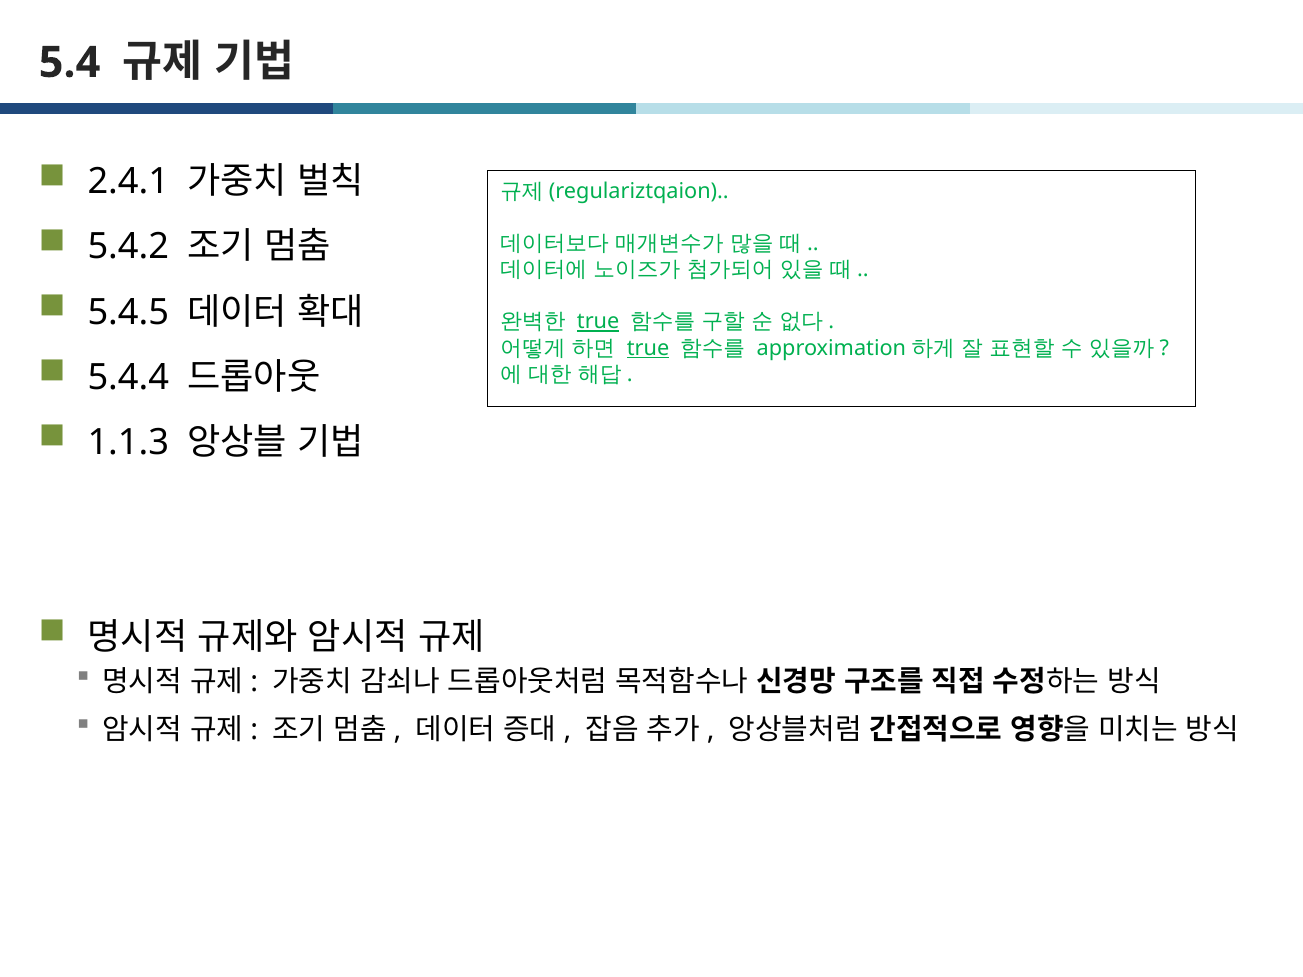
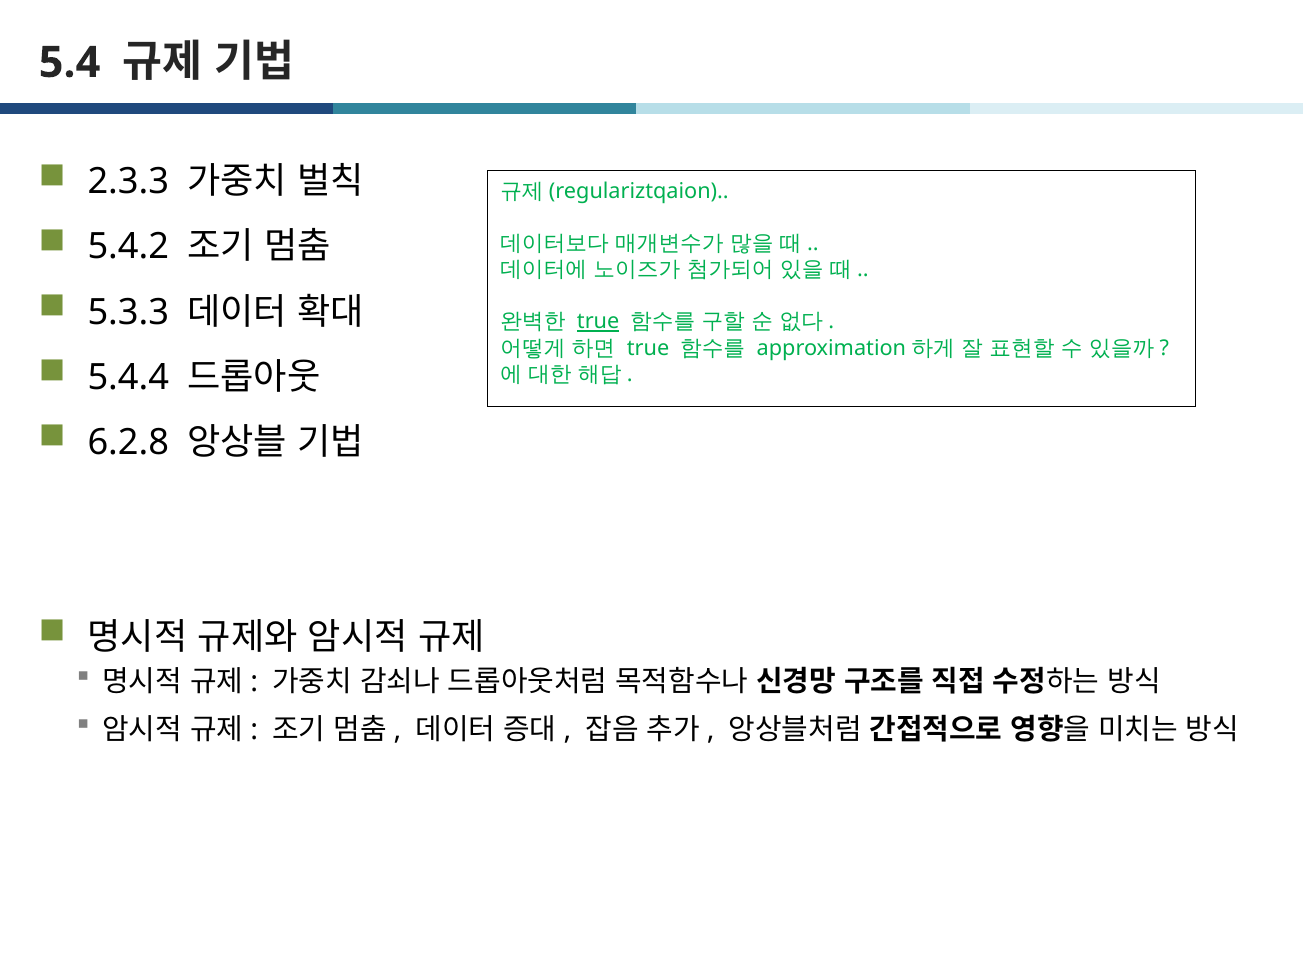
2.4.1: 2.4.1 -> 2.3.3
5.4.5: 5.4.5 -> 5.3.3
true at (648, 348) underline: present -> none
1.1.3: 1.1.3 -> 6.2.8
